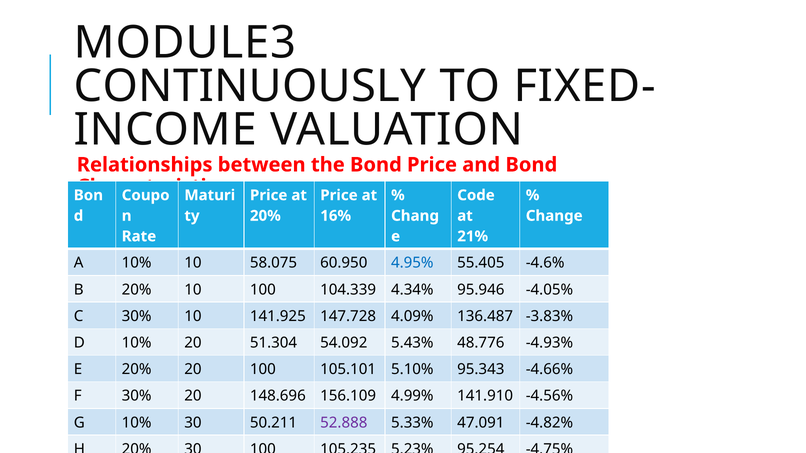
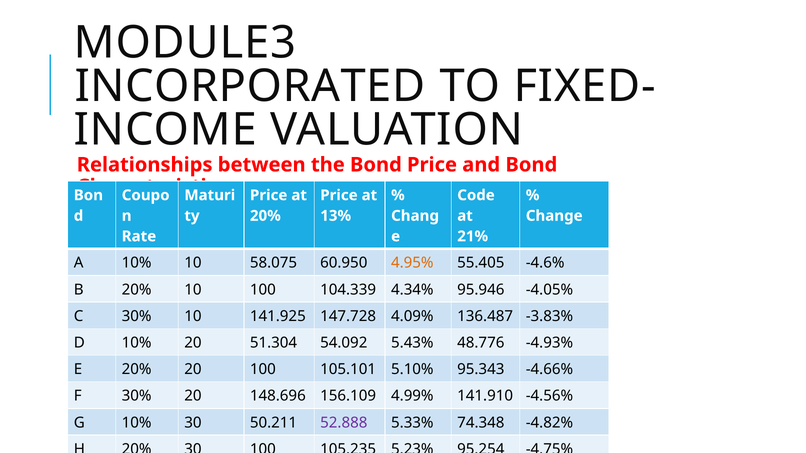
CONTINUOUSLY: CONTINUOUSLY -> INCORPORATED
16%: 16% -> 13%
4.95% colour: blue -> orange
47.091: 47.091 -> 74.348
